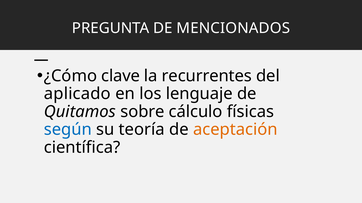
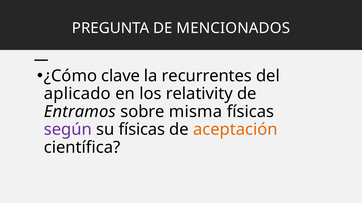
lenguaje: lenguaje -> relativity
Quitamos: Quitamos -> Entramos
cálculo: cálculo -> misma
según colour: blue -> purple
su teoría: teoría -> físicas
